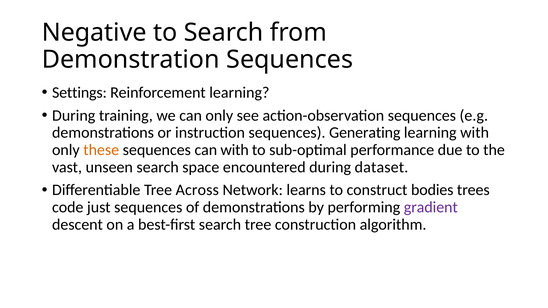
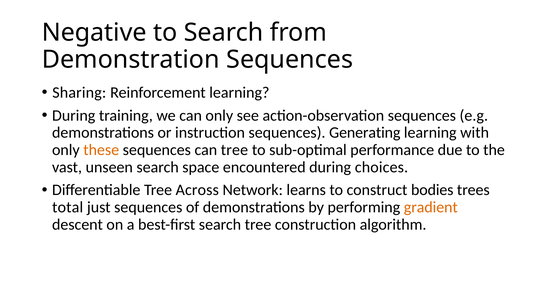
Settings: Settings -> Sharing
can with: with -> tree
dataset: dataset -> choices
code: code -> total
gradient colour: purple -> orange
